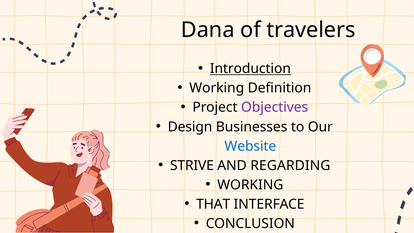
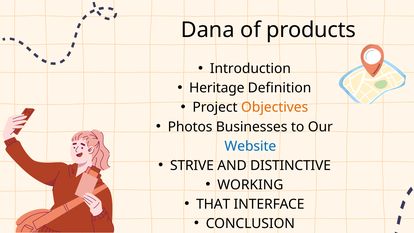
travelers: travelers -> products
Introduction underline: present -> none
Working at (217, 88): Working -> Heritage
Objectives colour: purple -> orange
Design: Design -> Photos
REGARDING: REGARDING -> DISTINCTIVE
